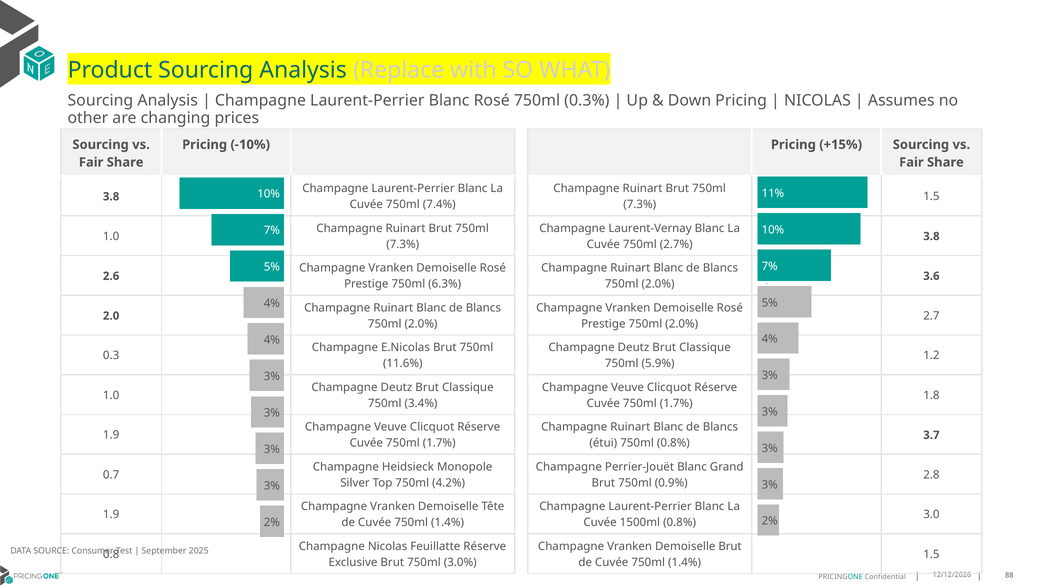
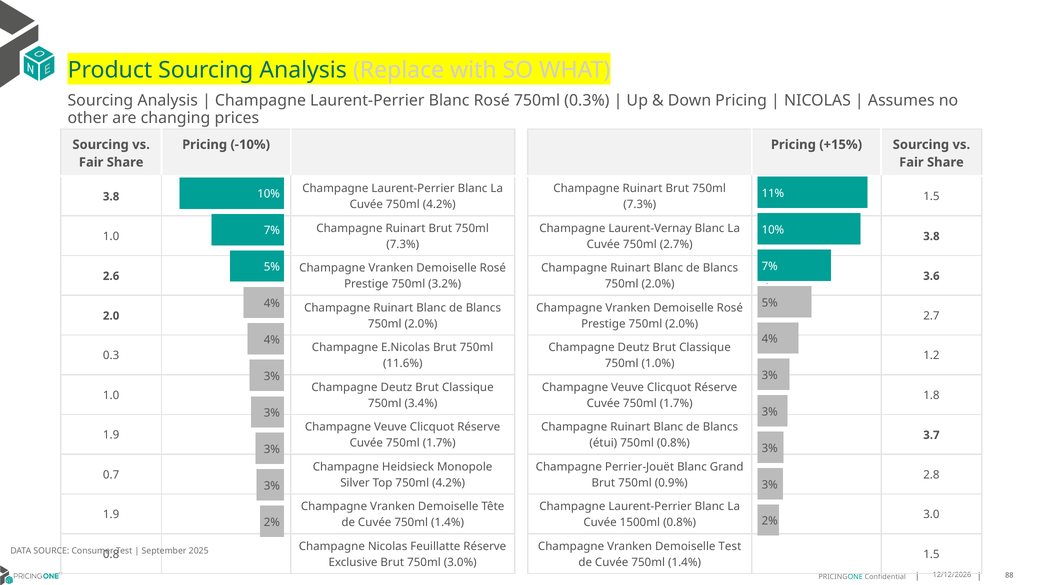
Cuvée 750ml 7.4%: 7.4% -> 4.2%
6.3%: 6.3% -> 3.2%
5.9%: 5.9% -> 1.0%
Demoiselle Brut: Brut -> Test
